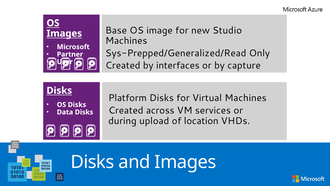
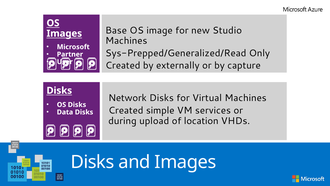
interfaces: interfaces -> externally
Platform: Platform -> Network
across: across -> simple
